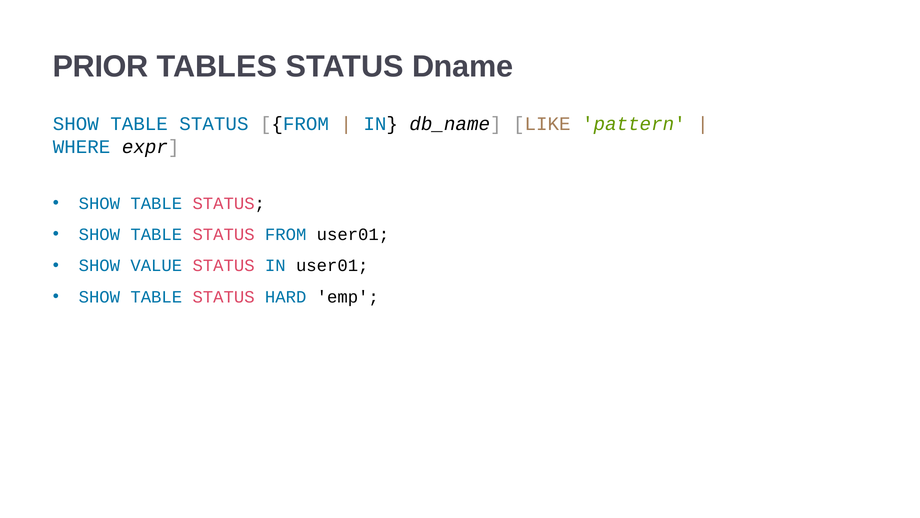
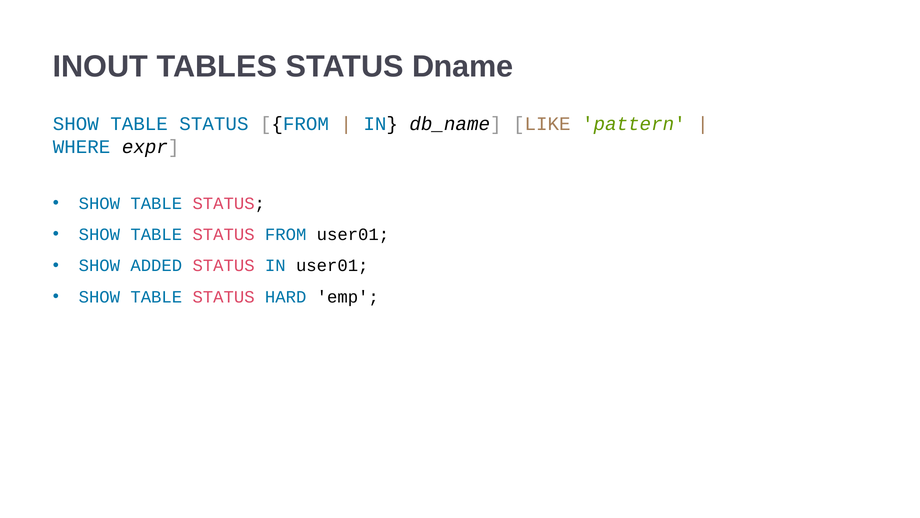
PRIOR: PRIOR -> INOUT
VALUE: VALUE -> ADDED
